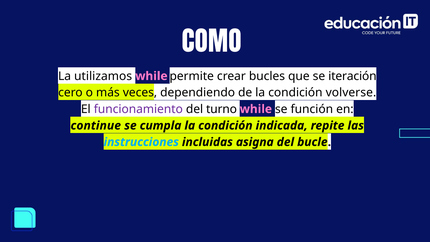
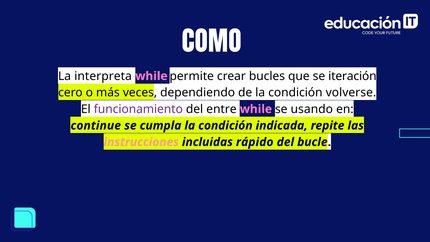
utilizamos: utilizamos -> interpreta
turno: turno -> entre
función: función -> usando
instrucciones colour: light blue -> pink
asigna: asigna -> rápido
